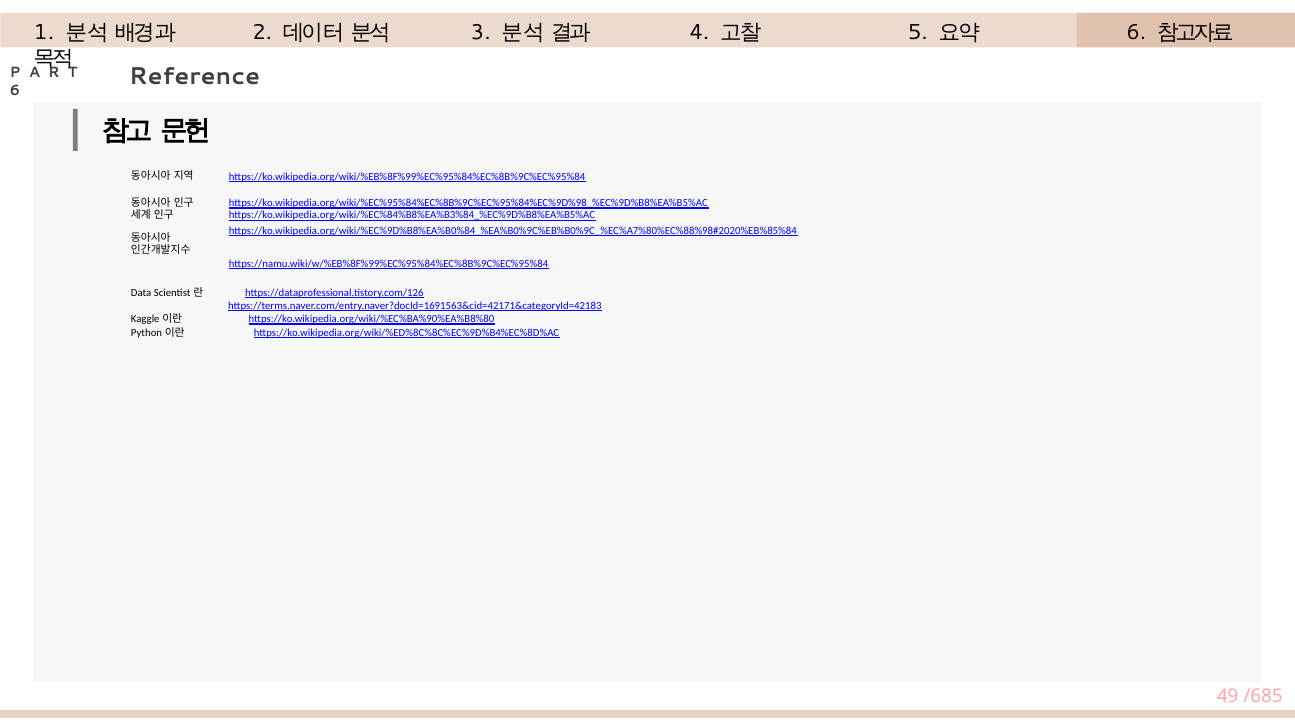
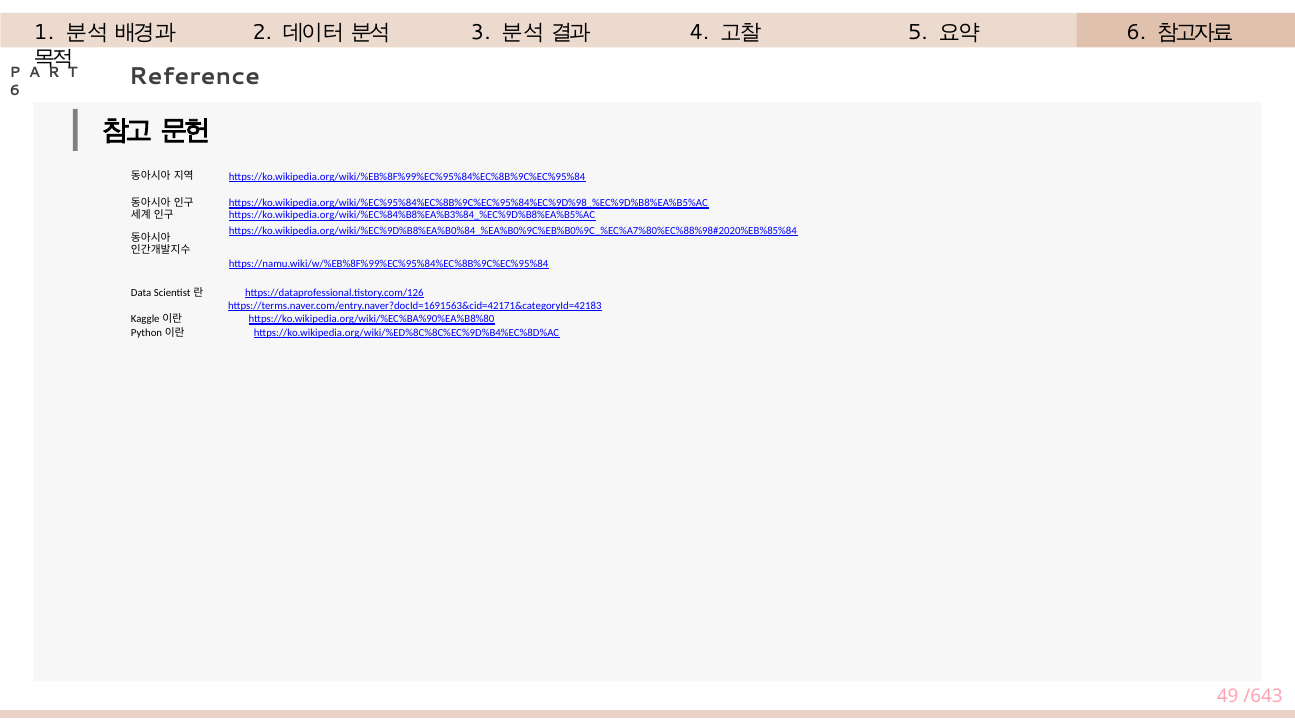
/685: /685 -> /643
